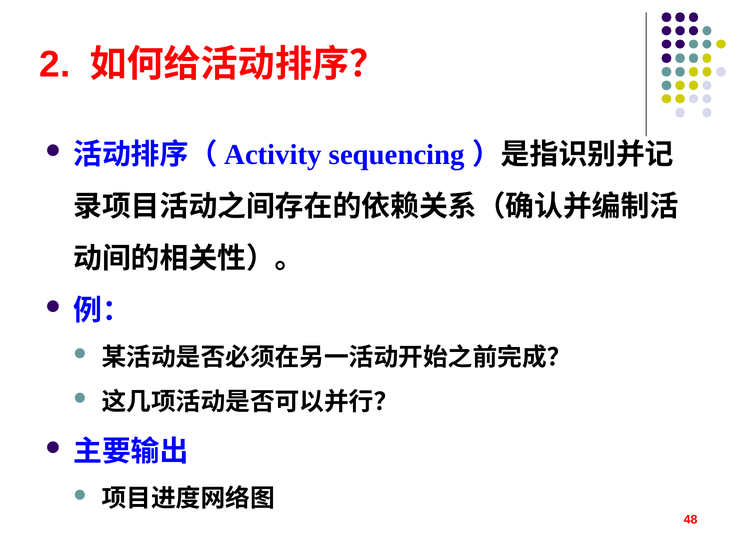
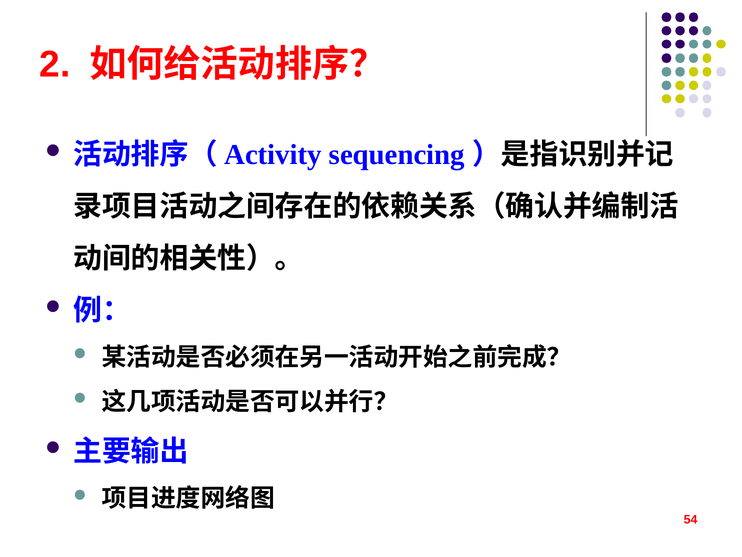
48: 48 -> 54
